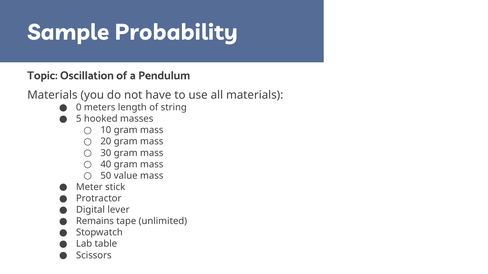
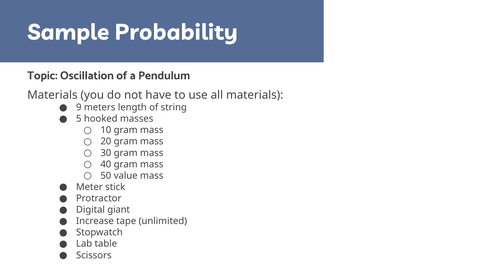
0: 0 -> 9
lever: lever -> giant
Remains: Remains -> Increase
